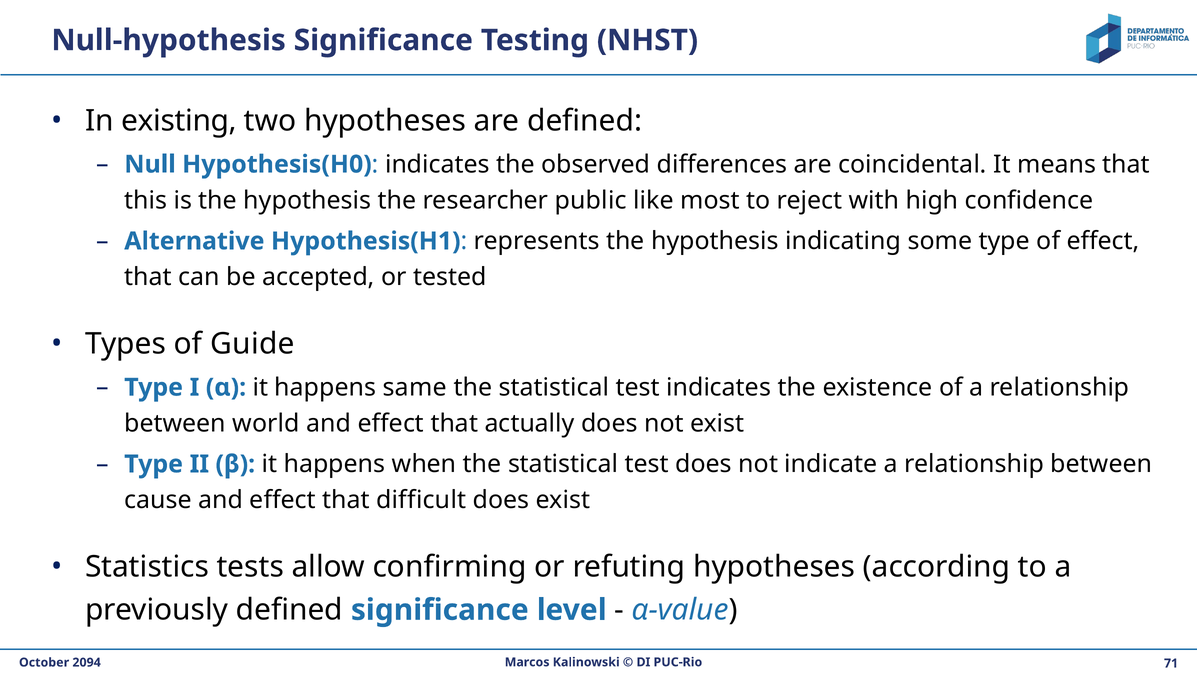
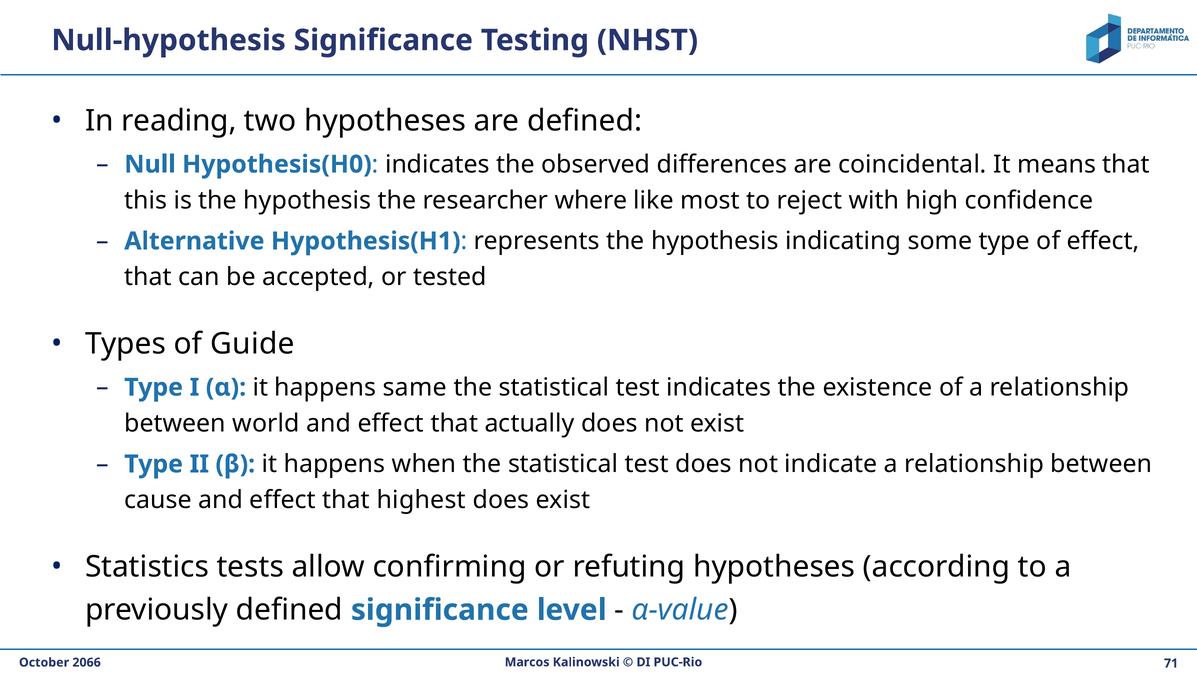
existing: existing -> reading
public: public -> where
difficult: difficult -> highest
2094: 2094 -> 2066
